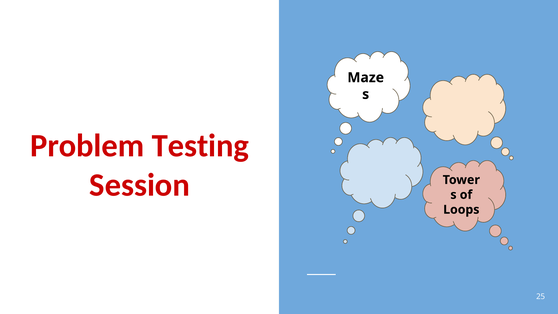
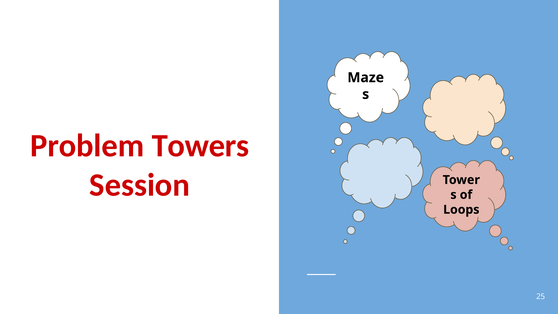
Testing: Testing -> Towers
